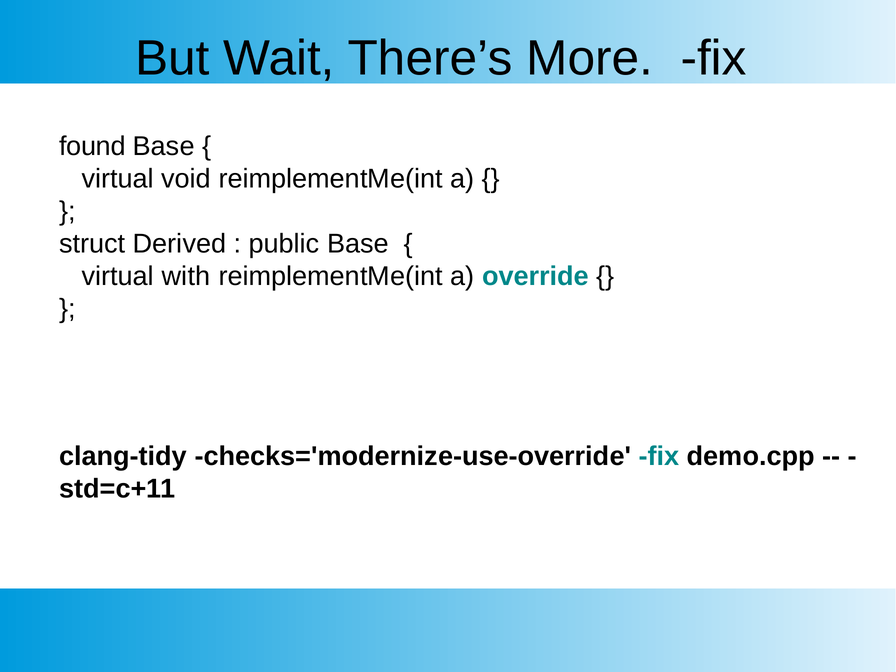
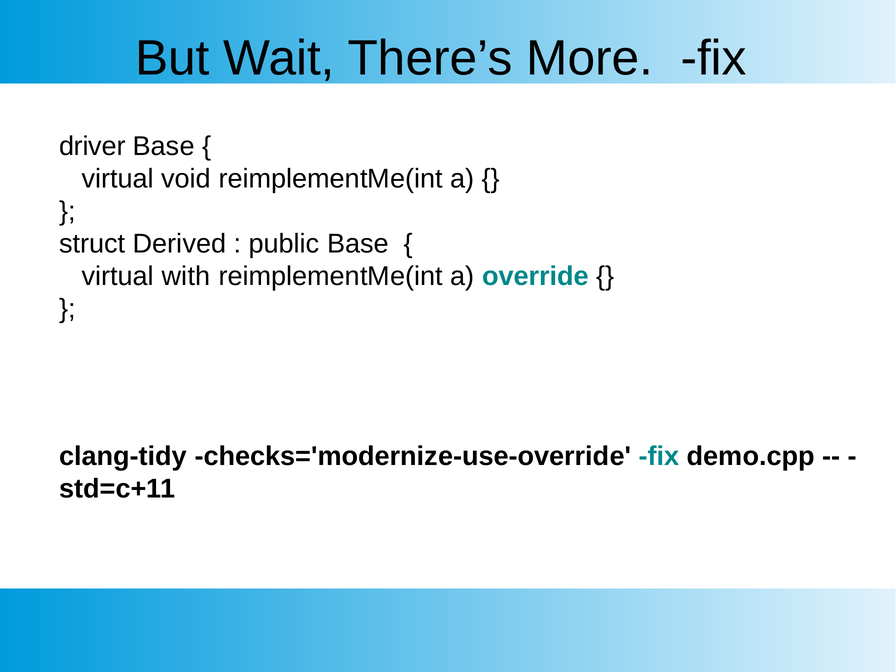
found: found -> driver
